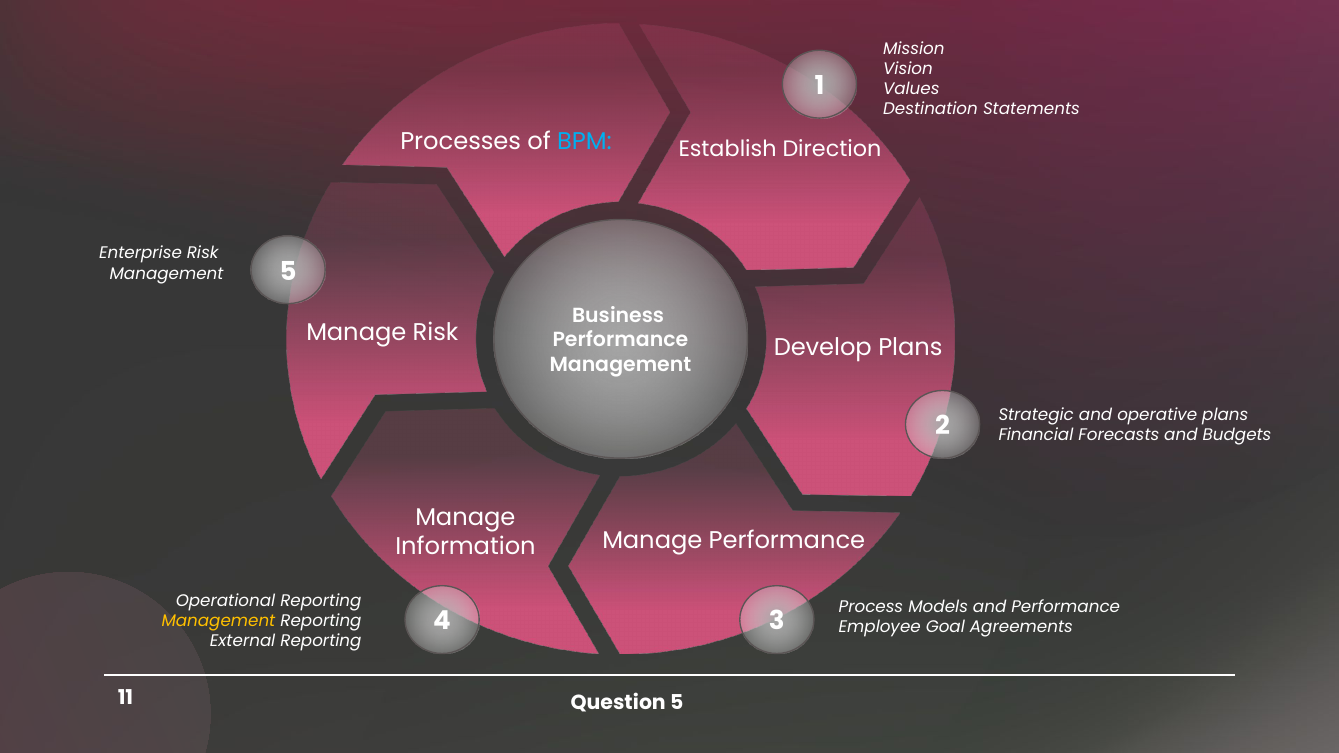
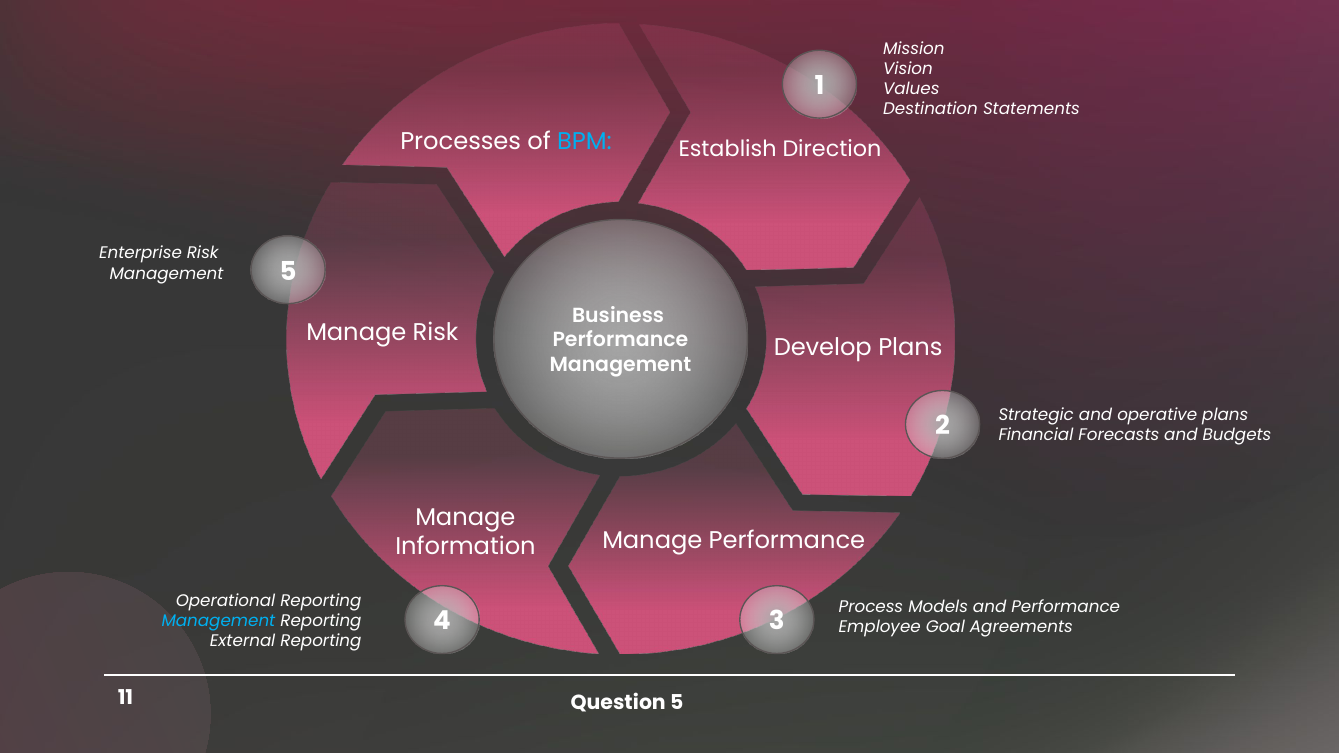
Management at (218, 621) colour: yellow -> light blue
